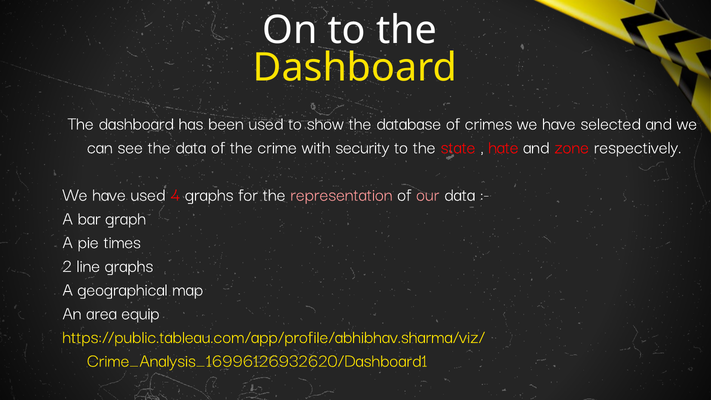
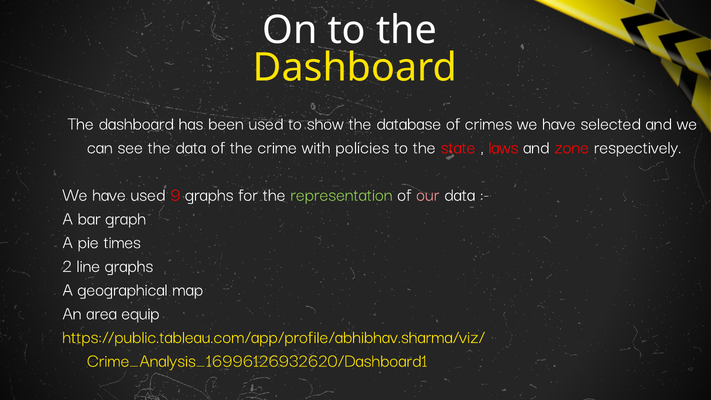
security: security -> policies
hate: hate -> laws
4: 4 -> 9
representation colour: pink -> light green
